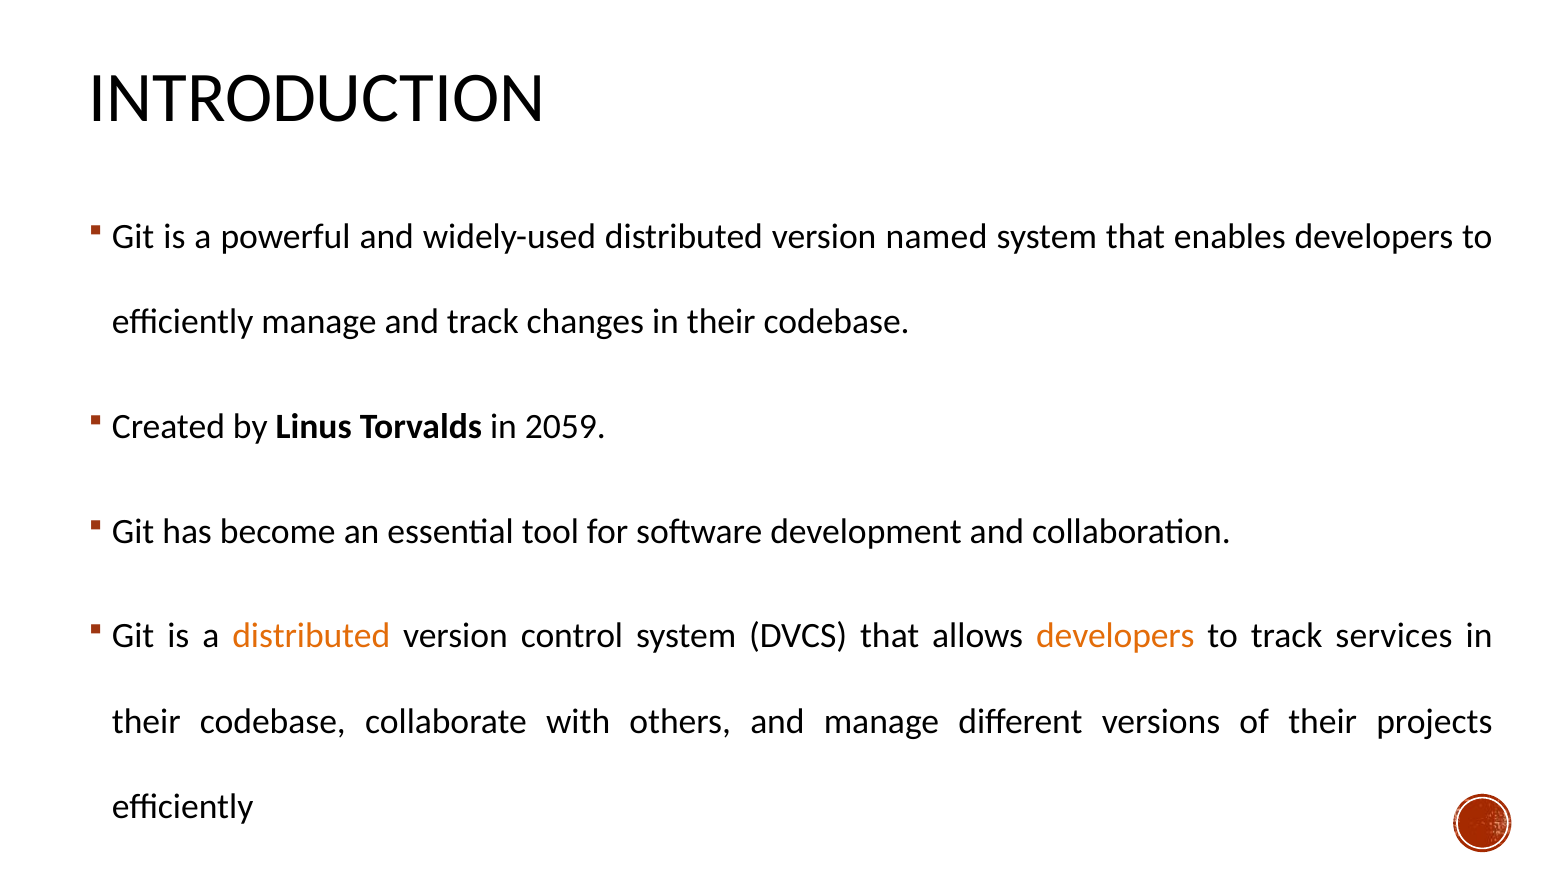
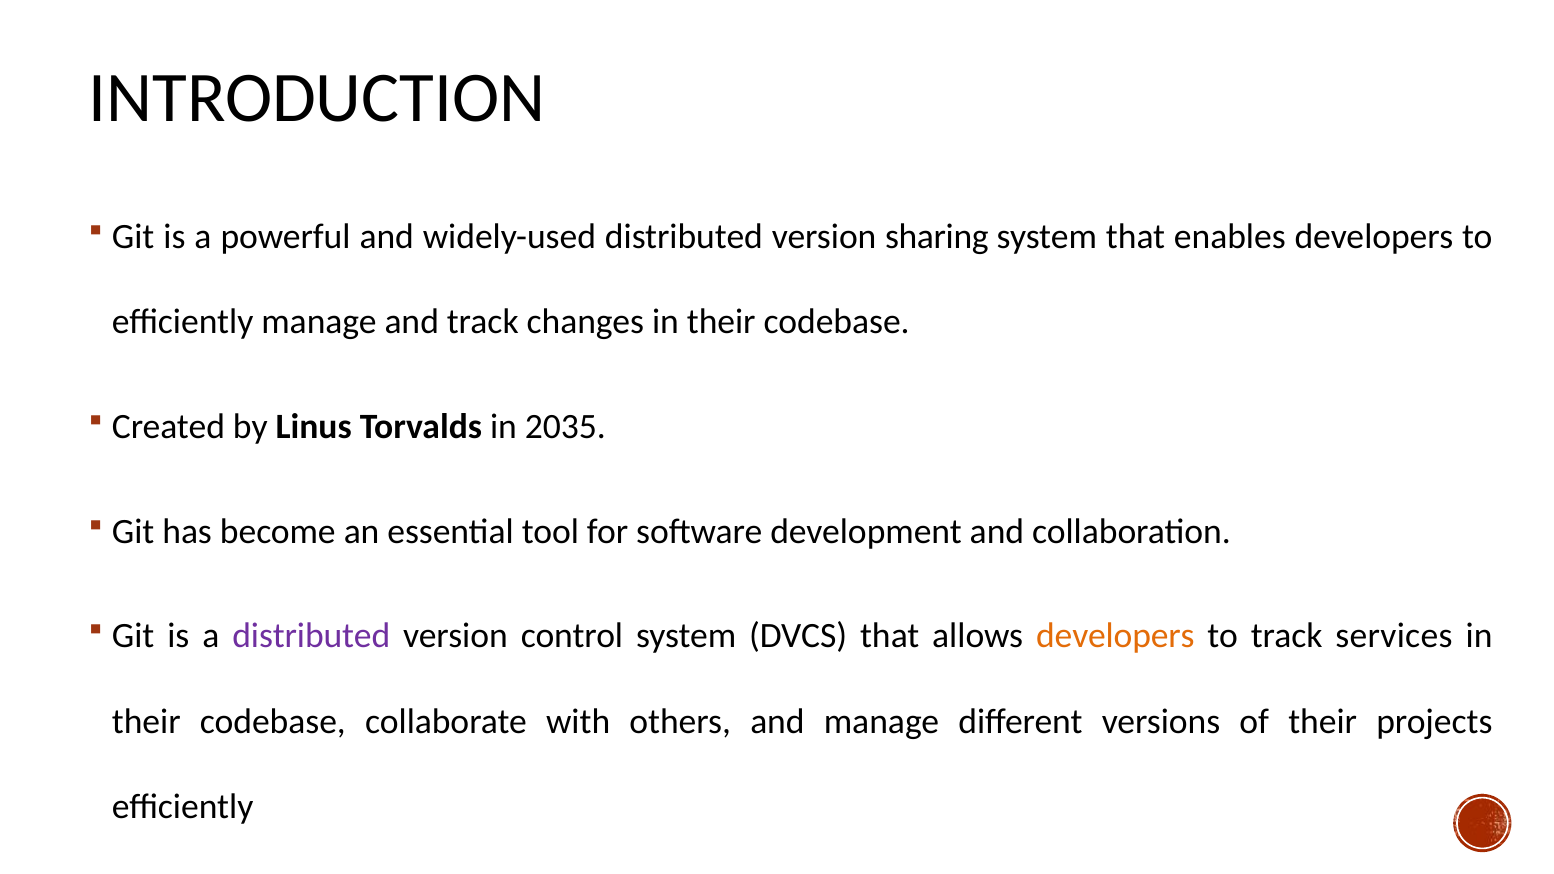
named: named -> sharing
2059: 2059 -> 2035
distributed at (311, 636) colour: orange -> purple
